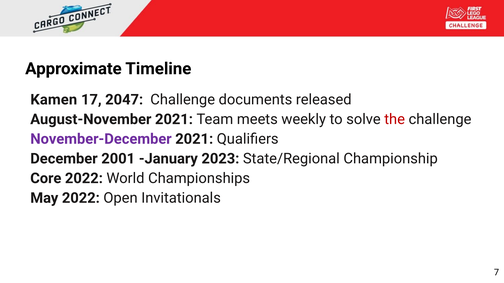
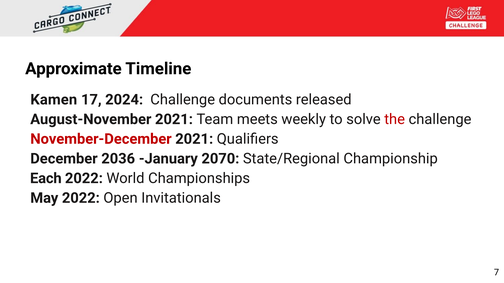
2047: 2047 -> 2024
November-December colour: purple -> red
2001: 2001 -> 2036
2023: 2023 -> 2070
Core: Core -> Each
